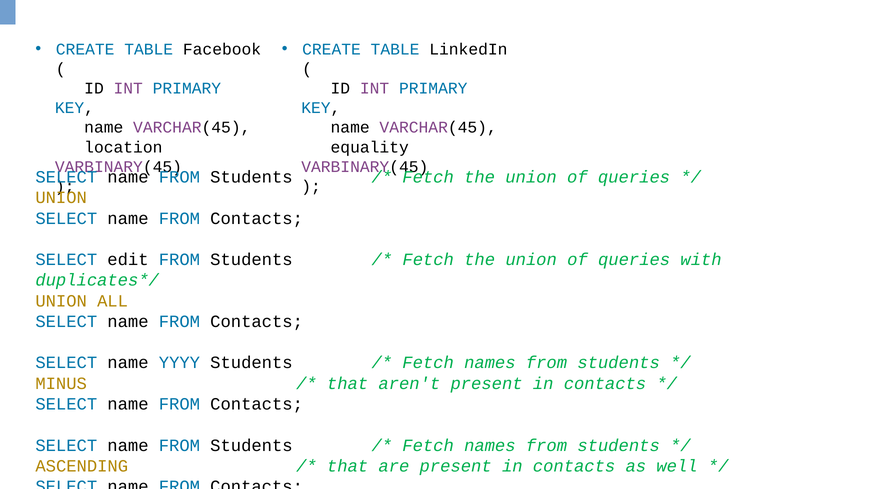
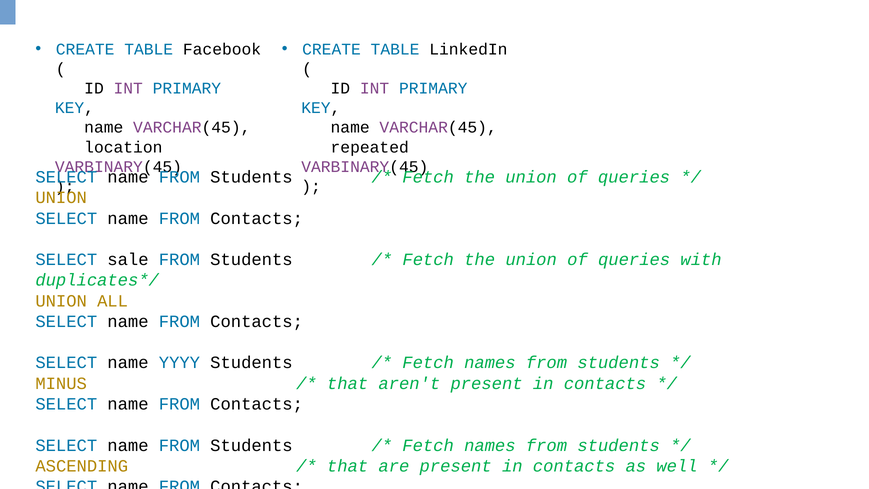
equality: equality -> repeated
edit: edit -> sale
